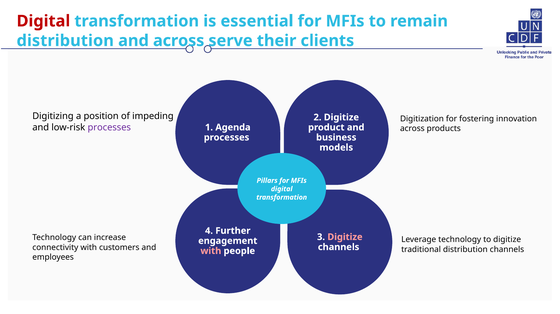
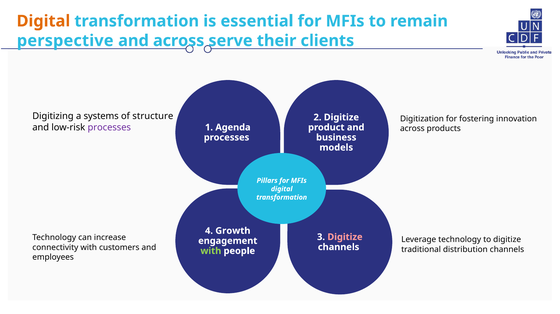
Digital at (43, 21) colour: red -> orange
distribution at (65, 41): distribution -> perspective
position: position -> systems
impeding: impeding -> structure
Further: Further -> Growth
with at (211, 251) colour: pink -> light green
